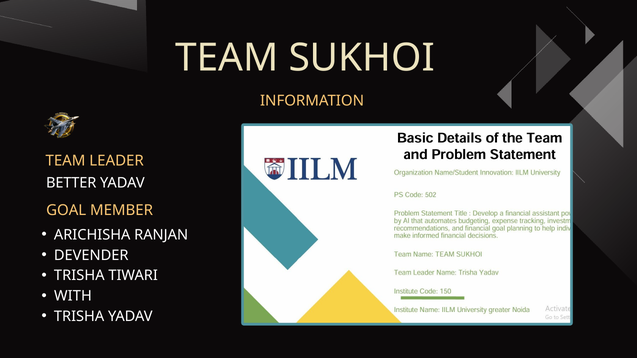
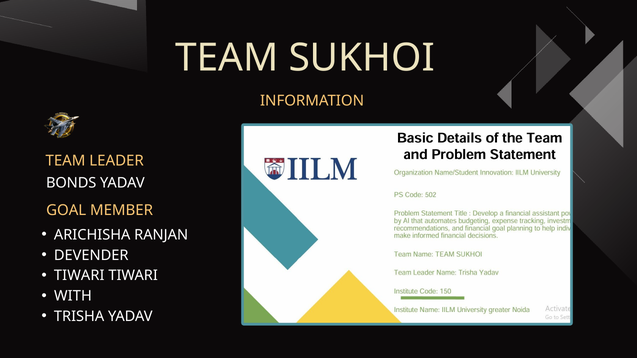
BETTER: BETTER -> BONDS
TRISHA at (79, 276): TRISHA -> TIWARI
